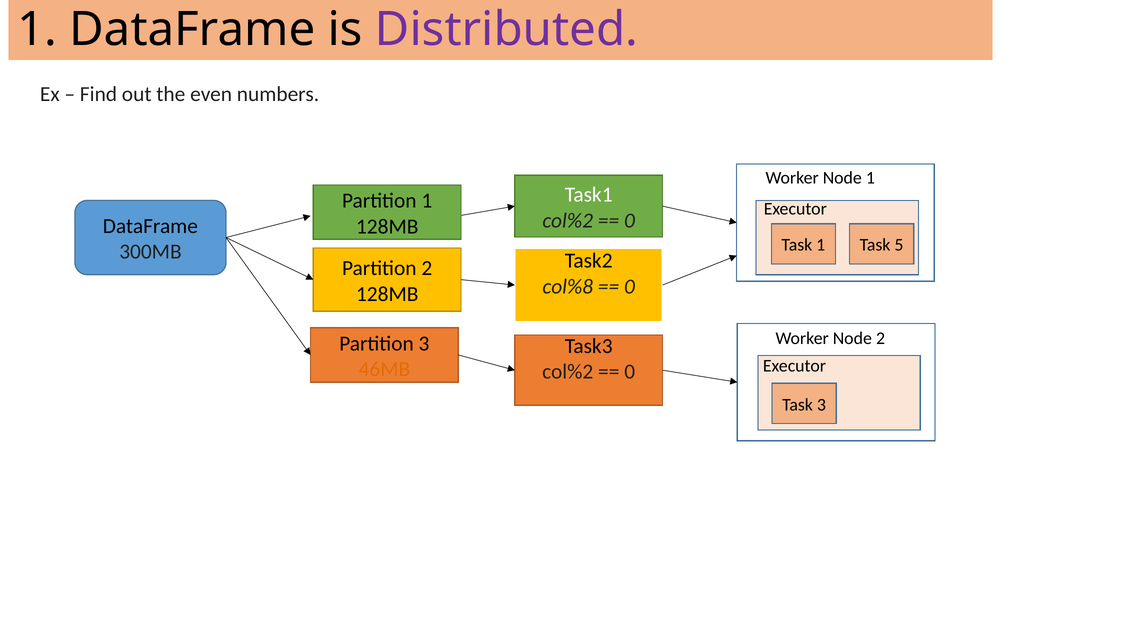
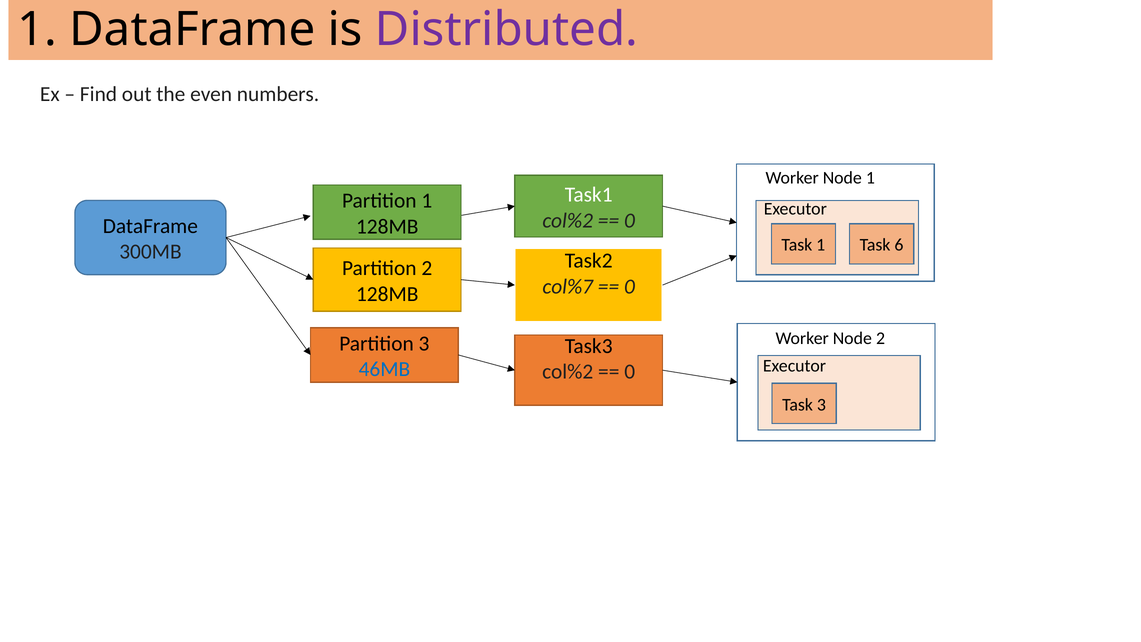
5: 5 -> 6
col%8: col%8 -> col%7
46MB colour: orange -> blue
